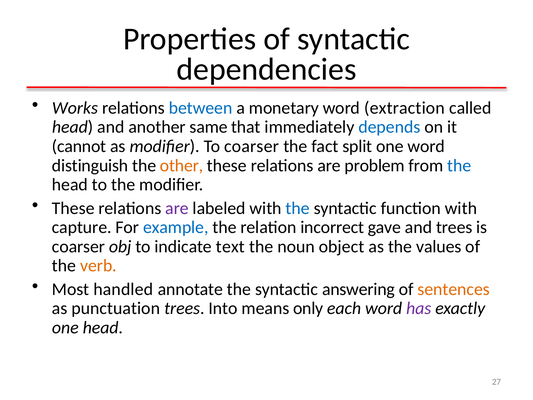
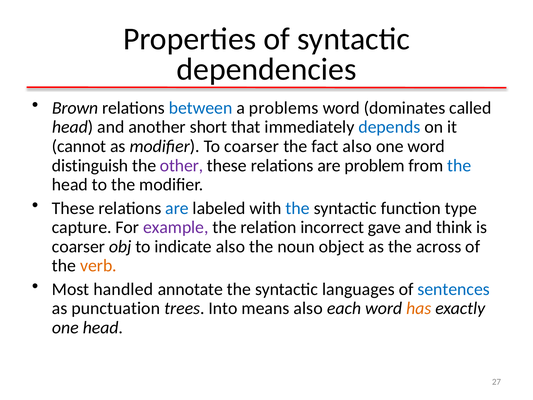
Works: Works -> Brown
monetary: monetary -> problems
extraction: extraction -> dominates
same: same -> short
fact split: split -> also
other colour: orange -> purple
are at (177, 208) colour: purple -> blue
function with: with -> type
example colour: blue -> purple
and trees: trees -> think
indicate text: text -> also
values: values -> across
answering: answering -> languages
sentences colour: orange -> blue
means only: only -> also
has colour: purple -> orange
